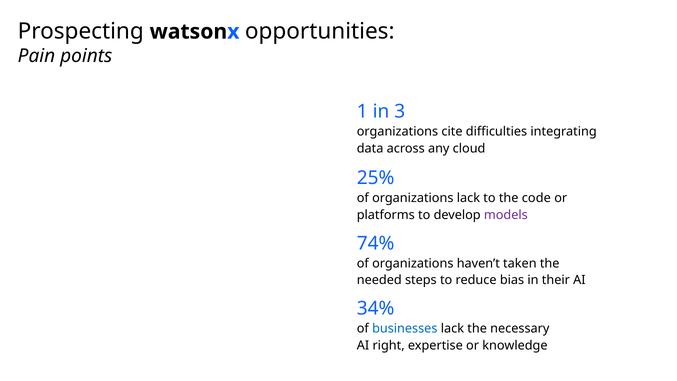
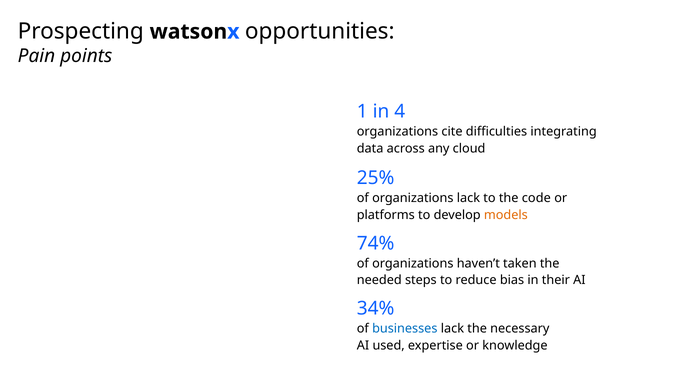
3: 3 -> 4
models colour: purple -> orange
right: right -> used
